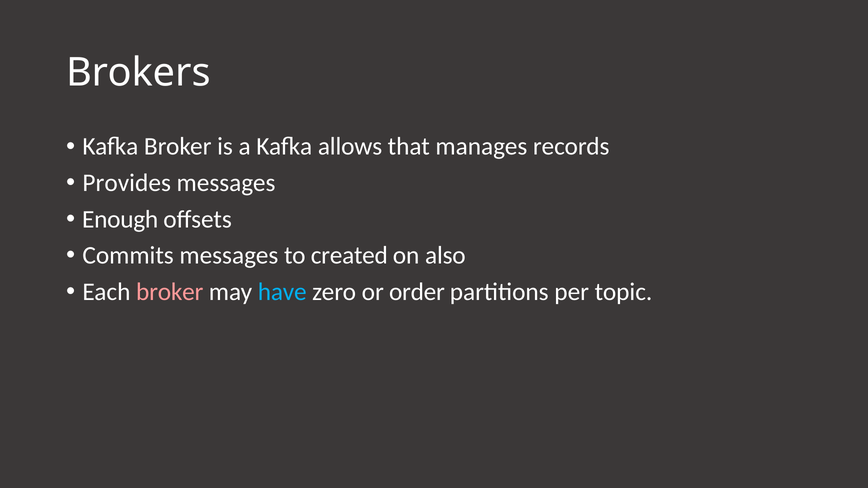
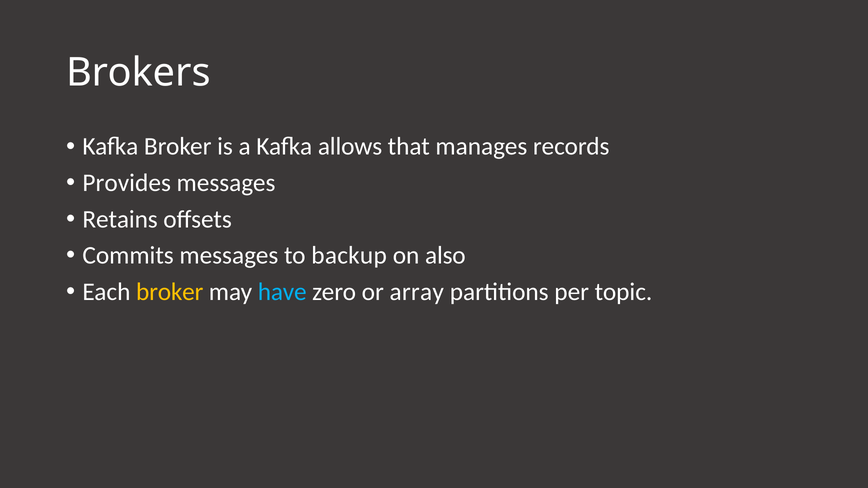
Enough: Enough -> Retains
created: created -> backup
broker at (170, 292) colour: pink -> yellow
order: order -> array
